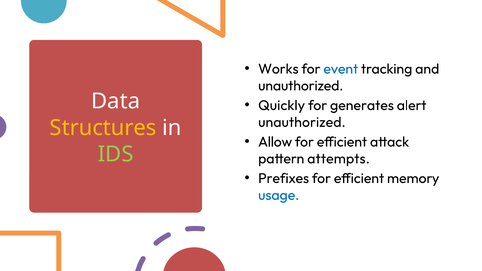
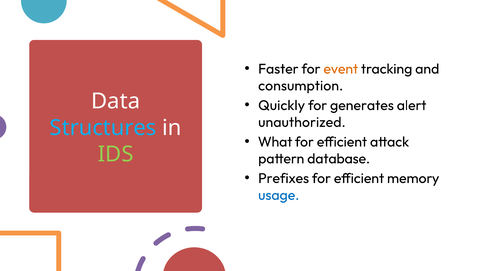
Works: Works -> Faster
event colour: blue -> orange
unauthorized at (301, 86): unauthorized -> consumption
Structures colour: yellow -> light blue
Allow: Allow -> What
attempts: attempts -> database
